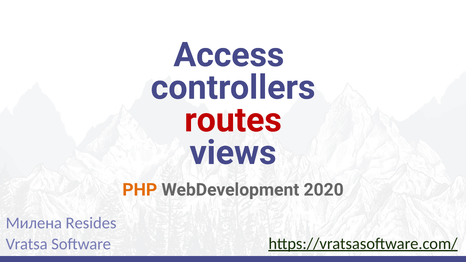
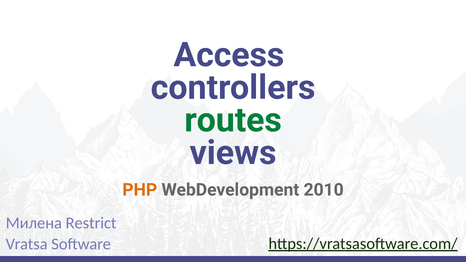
routes colour: red -> green
2020: 2020 -> 2010
Resides: Resides -> Restrict
